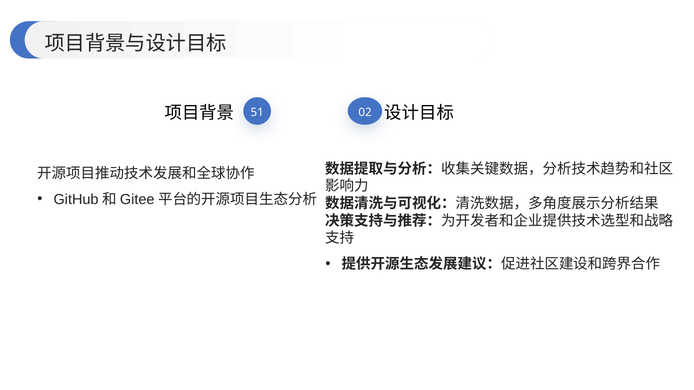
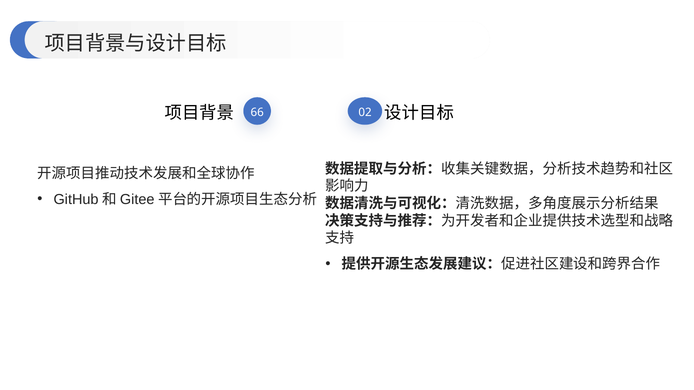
51: 51 -> 66
